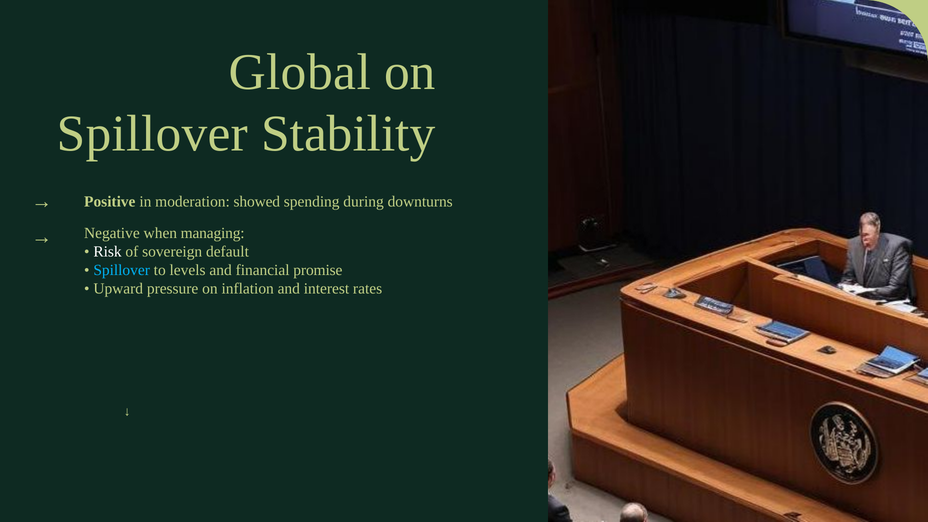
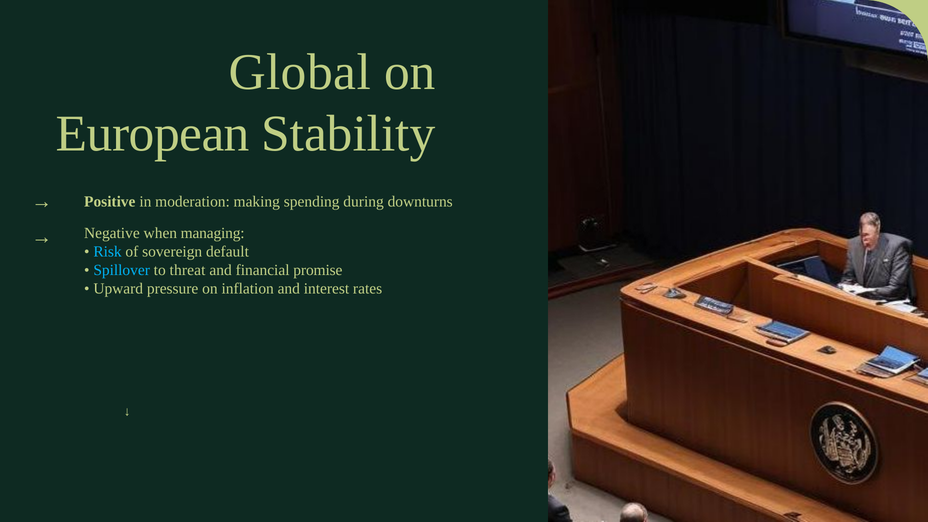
Spillover at (152, 134): Spillover -> European
showed: showed -> making
Risk colour: white -> light blue
levels: levels -> threat
